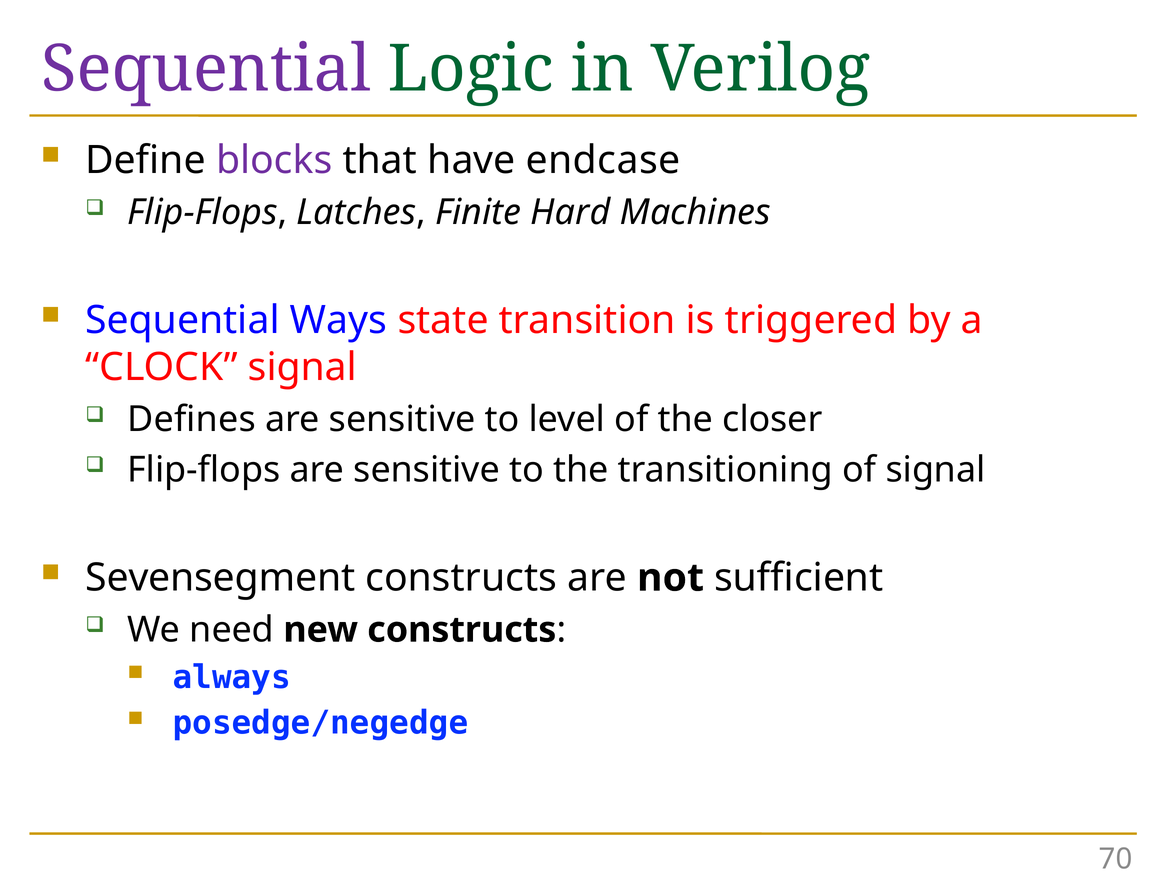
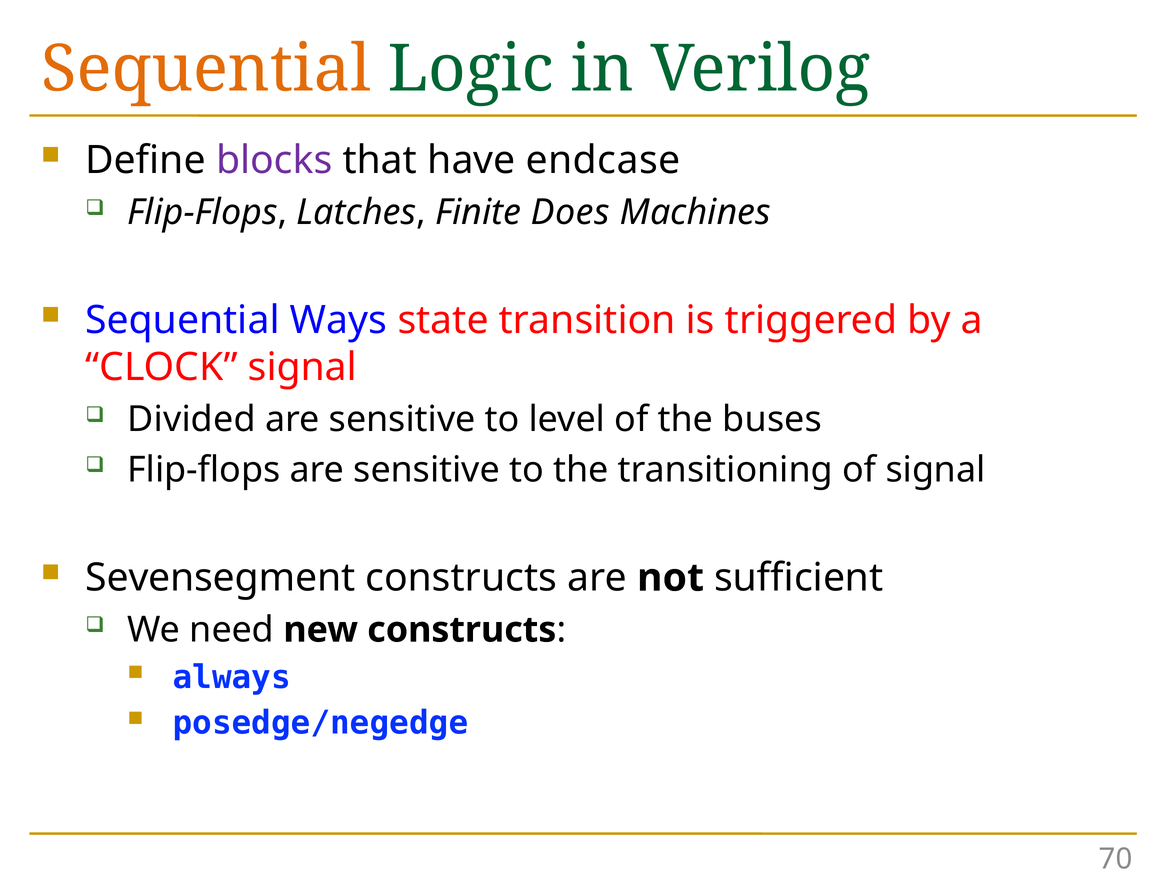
Sequential at (206, 69) colour: purple -> orange
Hard: Hard -> Does
Defines: Defines -> Divided
closer: closer -> buses
